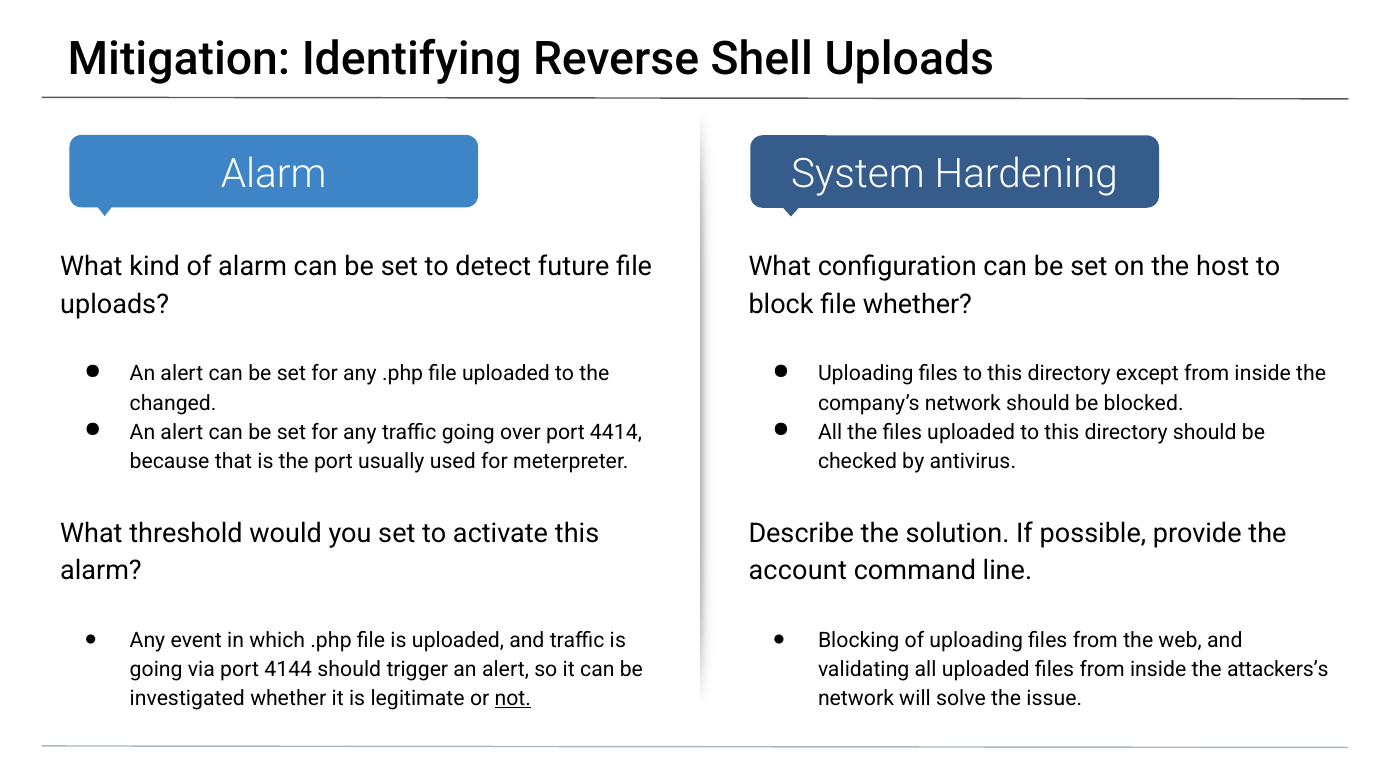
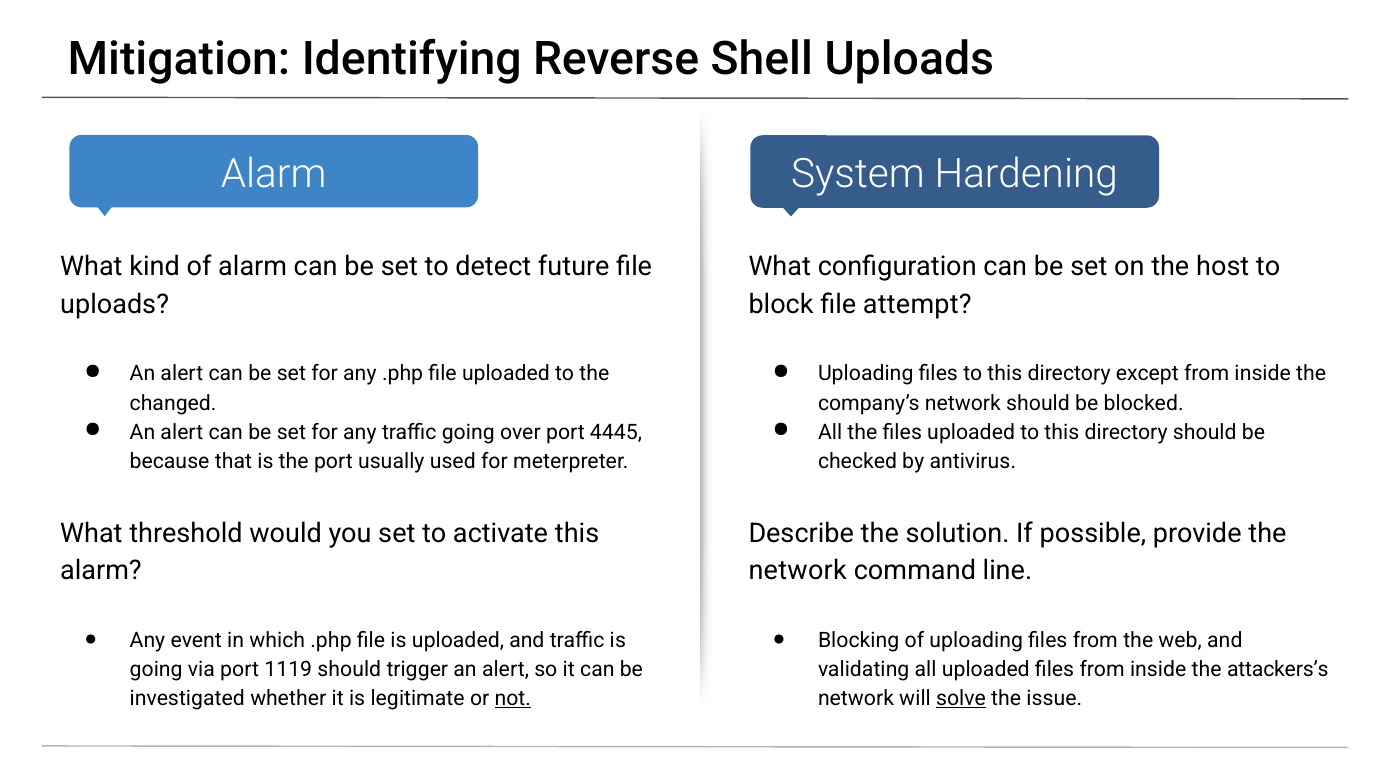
file whether: whether -> attempt
4414: 4414 -> 4445
account at (798, 570): account -> network
4144: 4144 -> 1119
solve underline: none -> present
